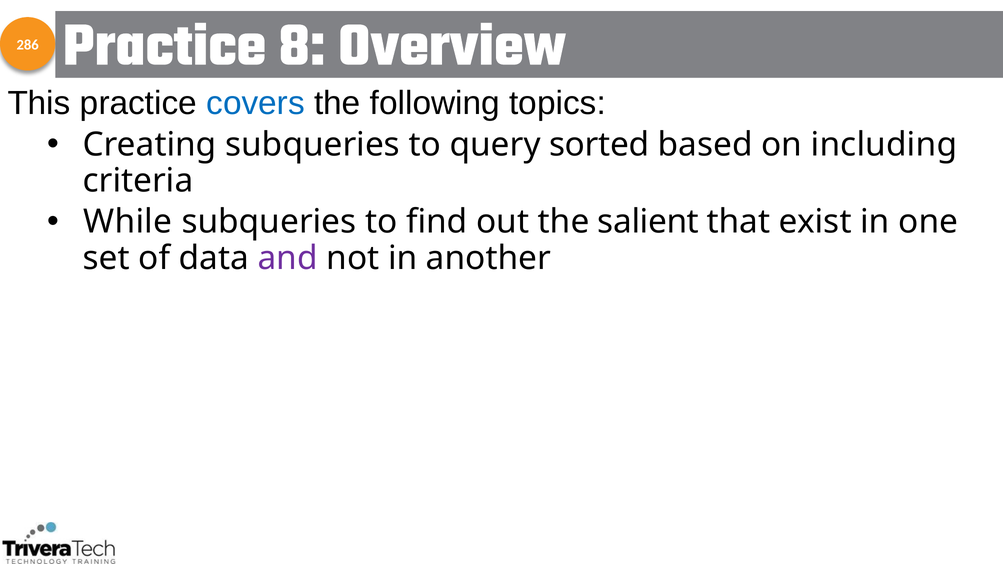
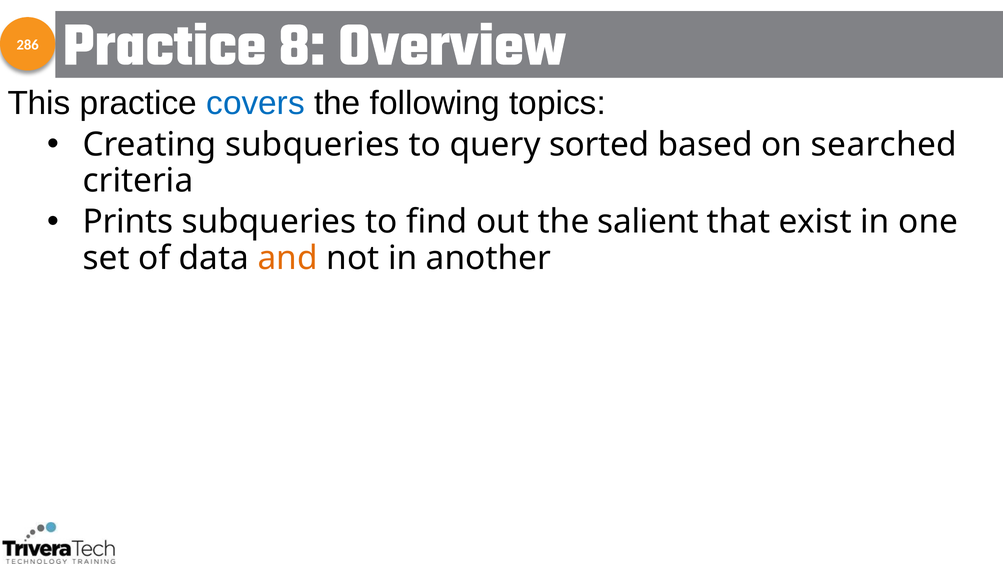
including: including -> searched
While: While -> Prints
and colour: purple -> orange
